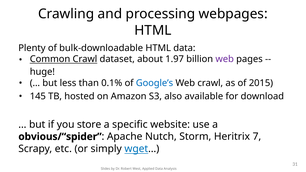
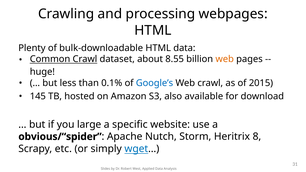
1.97: 1.97 -> 8.55
web at (225, 59) colour: purple -> orange
store: store -> large
7: 7 -> 8
